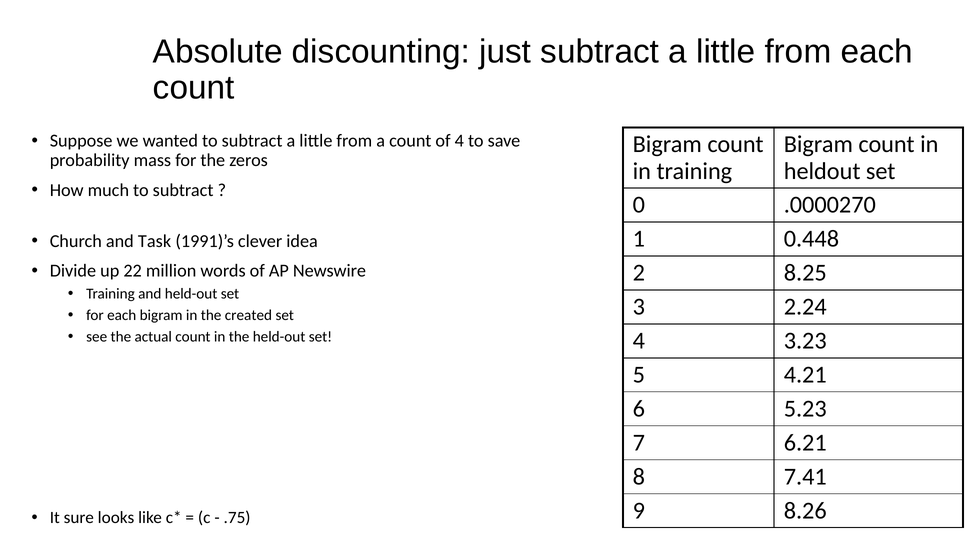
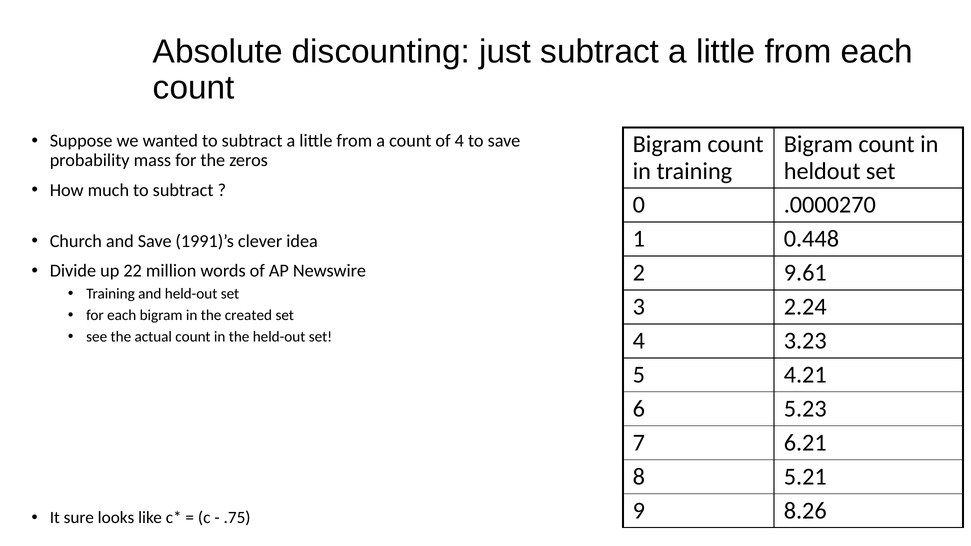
and Task: Task -> Save
8.25: 8.25 -> 9.61
7.41: 7.41 -> 5.21
